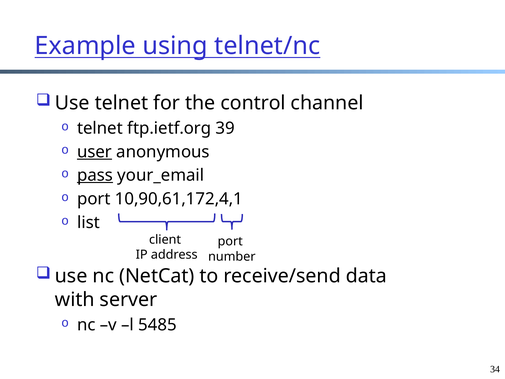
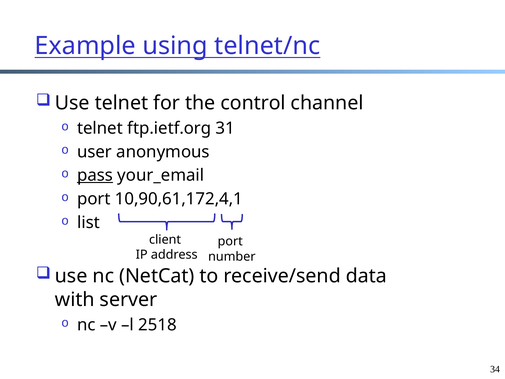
39: 39 -> 31
user underline: present -> none
5485: 5485 -> 2518
